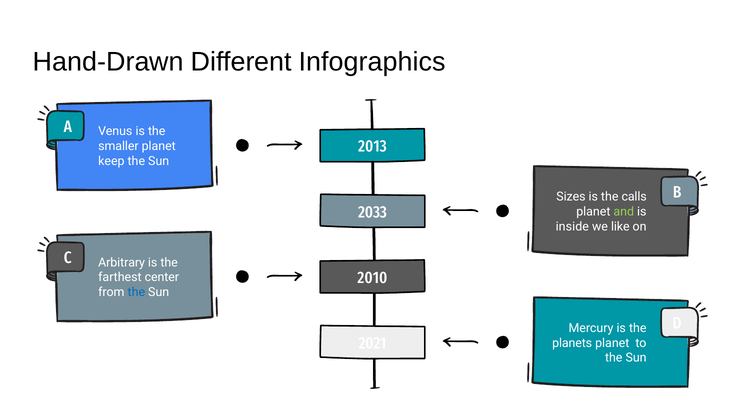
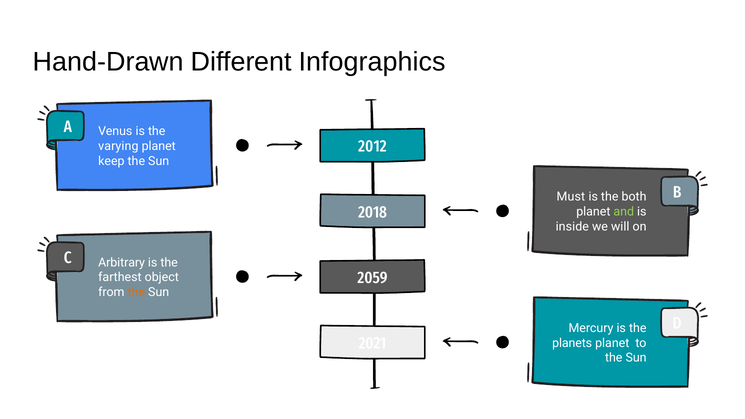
2013: 2013 -> 2012
smaller: smaller -> varying
Sizes: Sizes -> Must
calls: calls -> both
2033: 2033 -> 2018
like: like -> will
2010: 2010 -> 2059
center: center -> object
the at (136, 292) colour: blue -> orange
